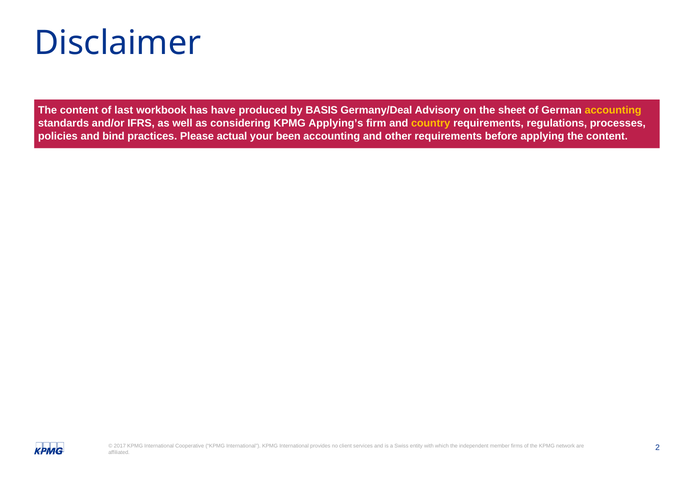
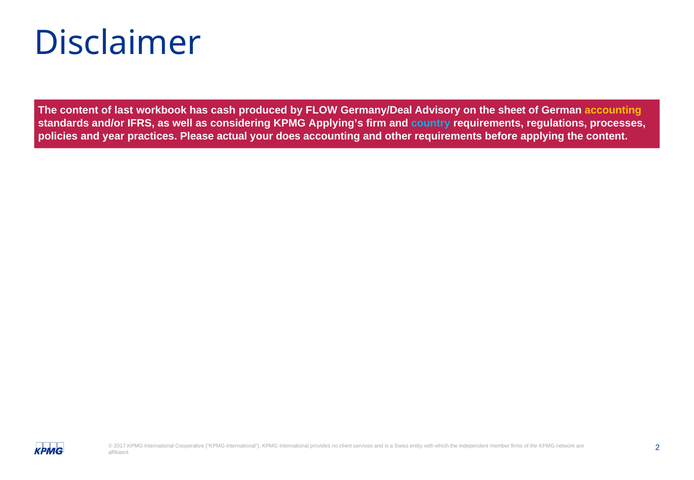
have: have -> cash
BASIS: BASIS -> FLOW
country colour: yellow -> light blue
bind: bind -> year
been: been -> does
